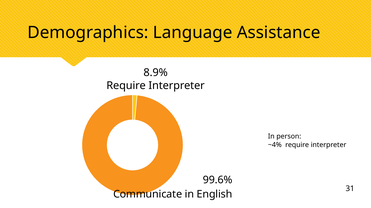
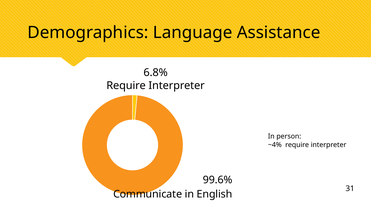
8.9%: 8.9% -> 6.8%
